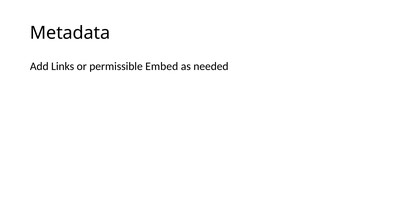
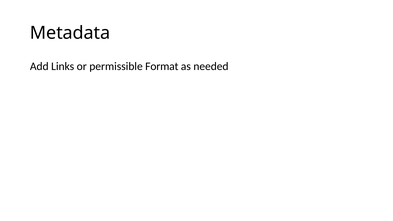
Embed: Embed -> Format
